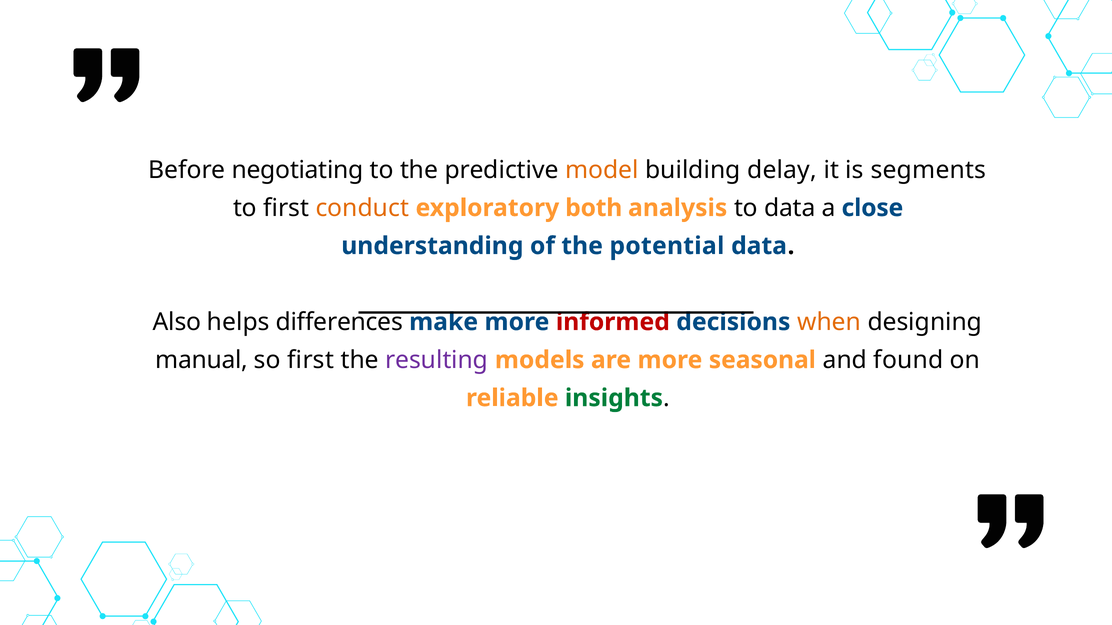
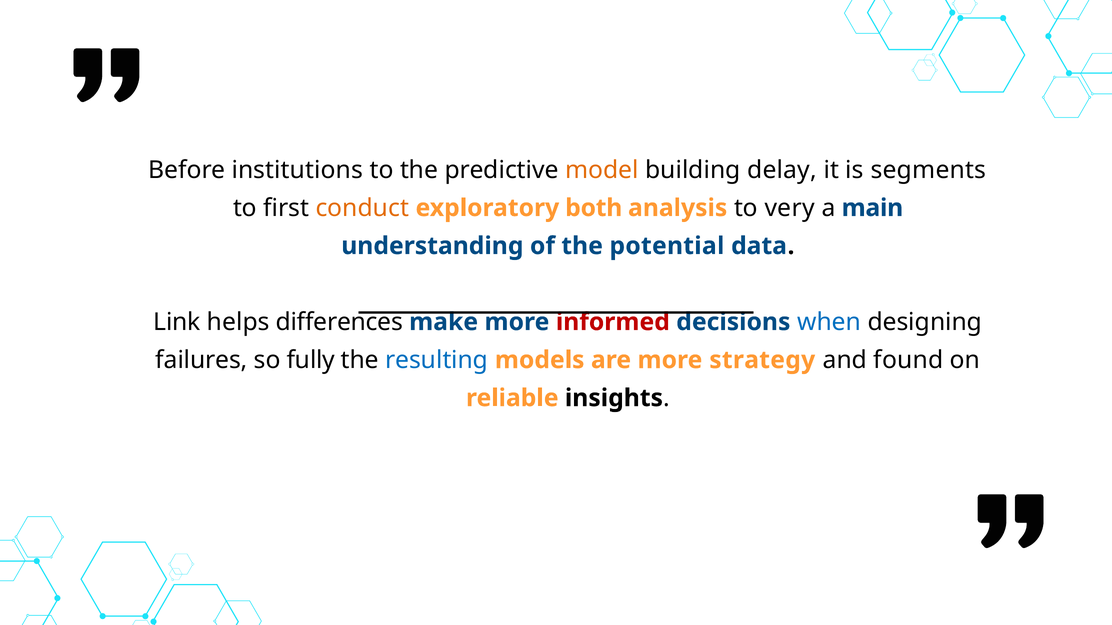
negotiating: negotiating -> institutions
to data: data -> very
close: close -> main
Also: Also -> Link
when colour: orange -> blue
manual: manual -> failures
so first: first -> fully
resulting colour: purple -> blue
seasonal: seasonal -> strategy
insights colour: green -> black
